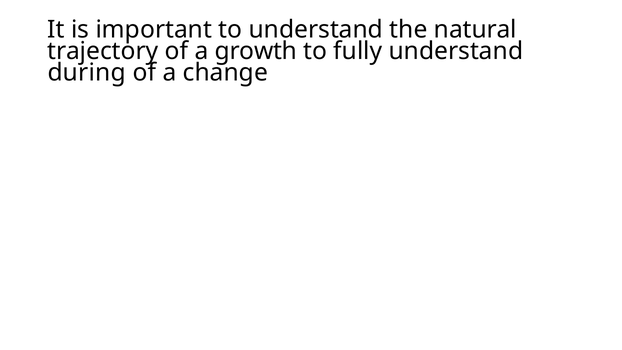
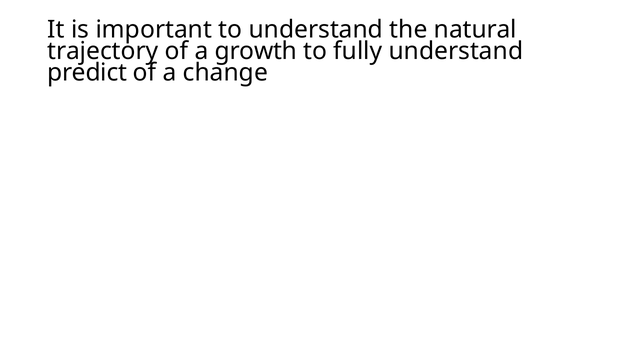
during: during -> predict
